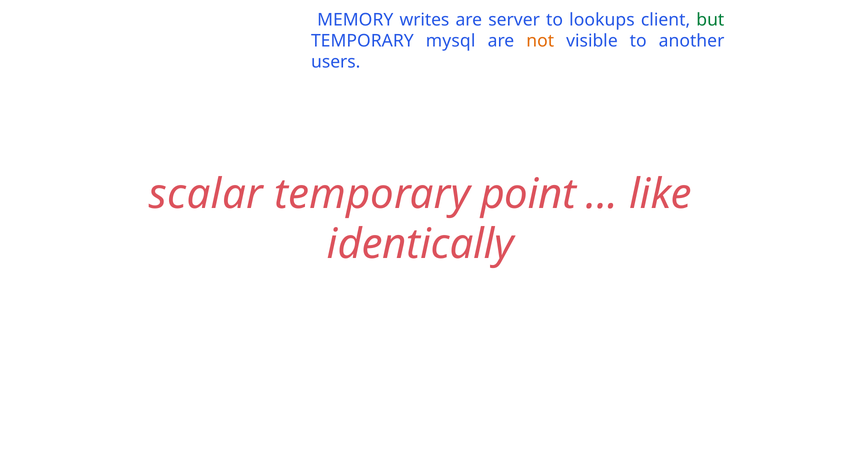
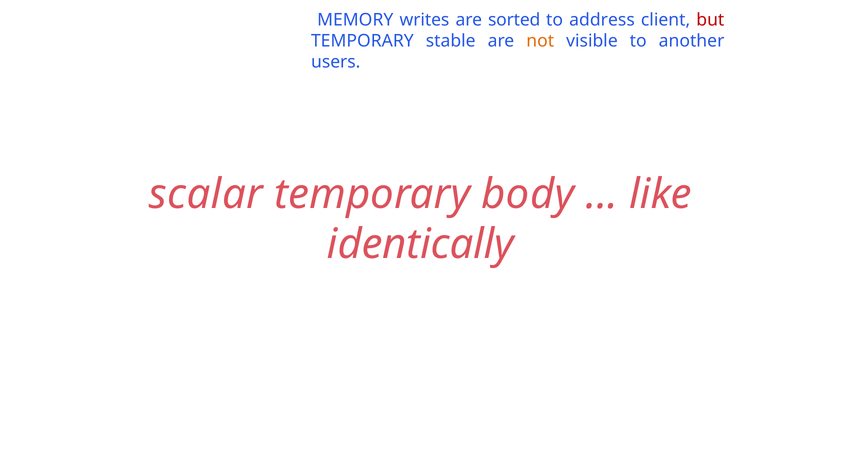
server: server -> sorted
lookups: lookups -> address
but colour: green -> red
mysql: mysql -> stable
point: point -> body
